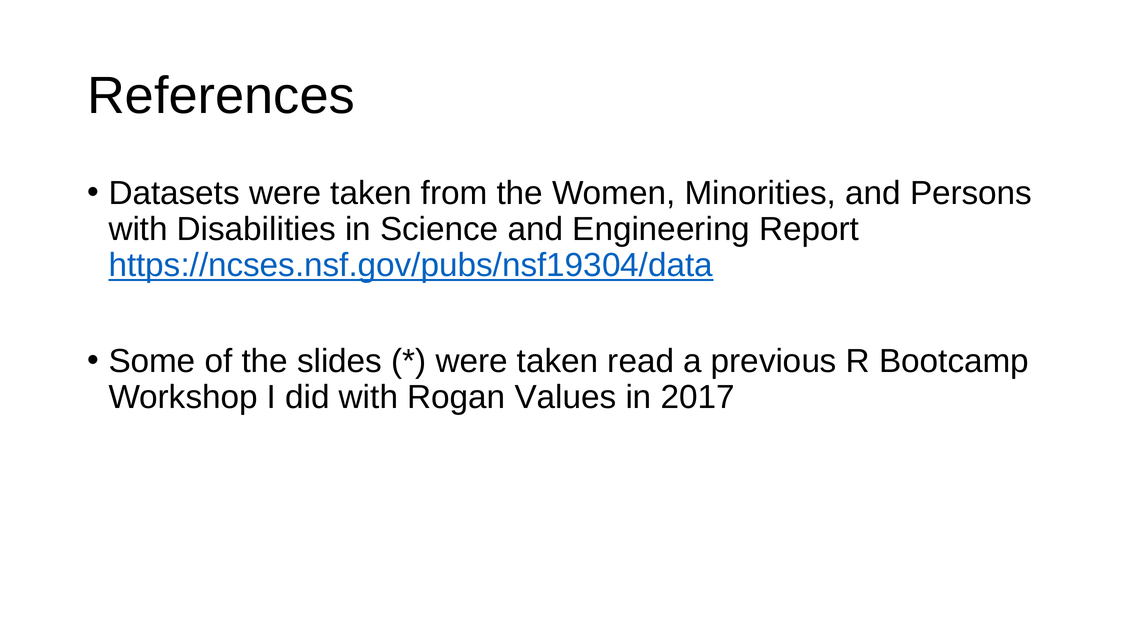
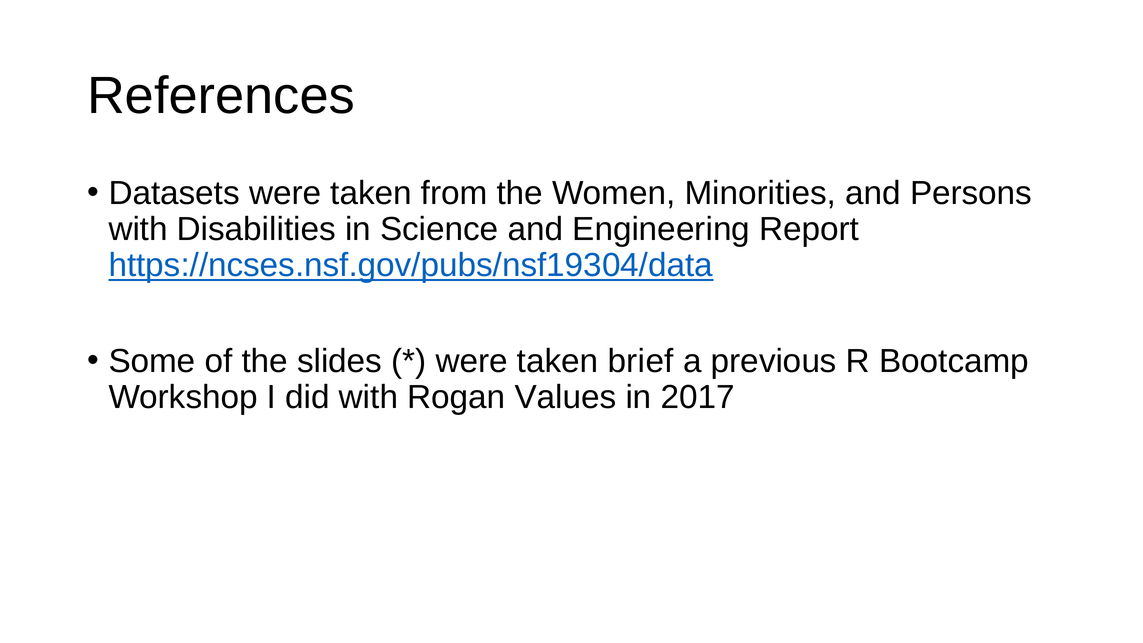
read: read -> brief
